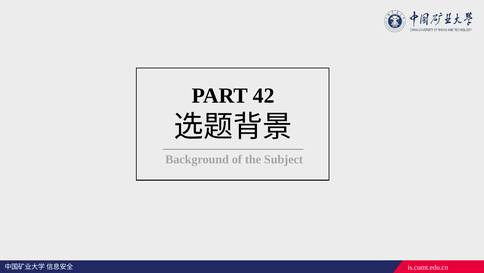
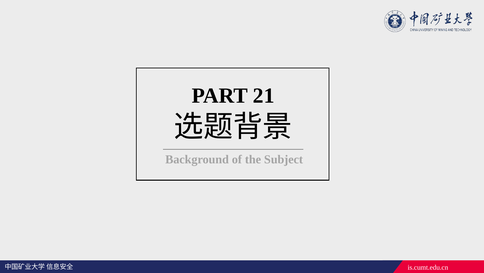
42: 42 -> 21
